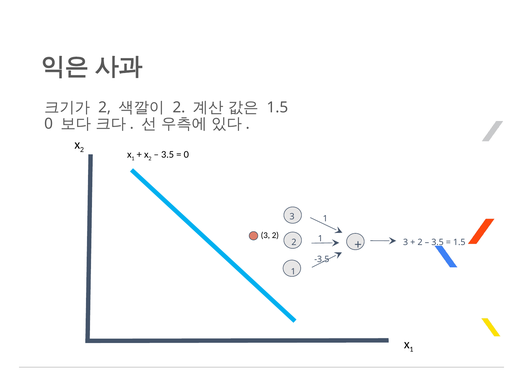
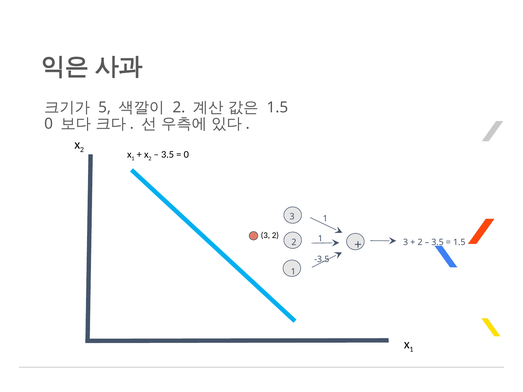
2 at (105, 108): 2 -> 5
